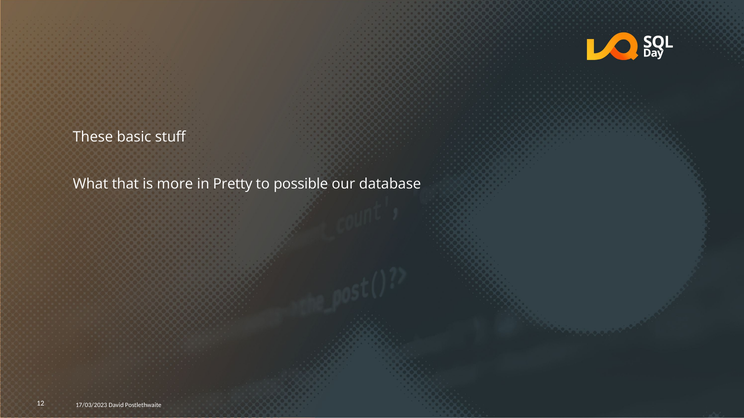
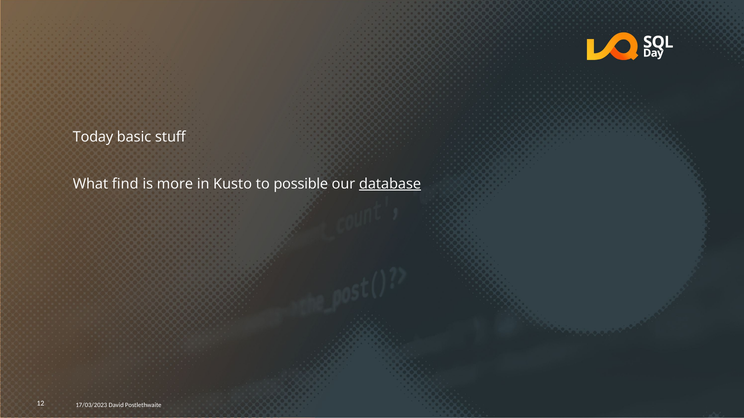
These: These -> Today
that: that -> find
Pretty: Pretty -> Kusto
database underline: none -> present
